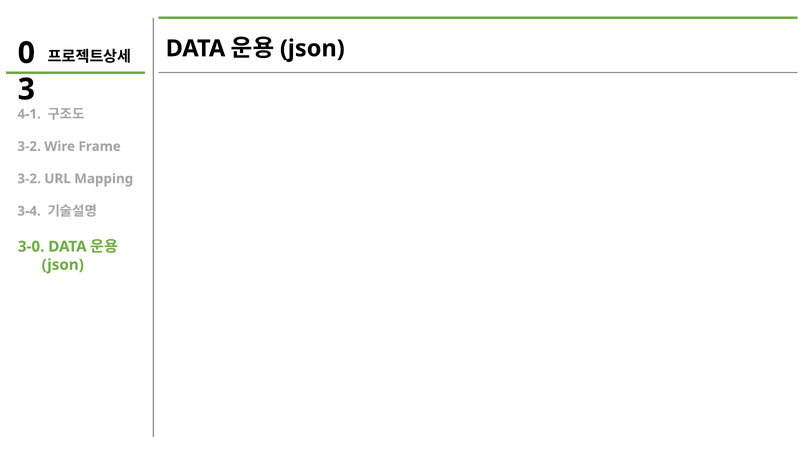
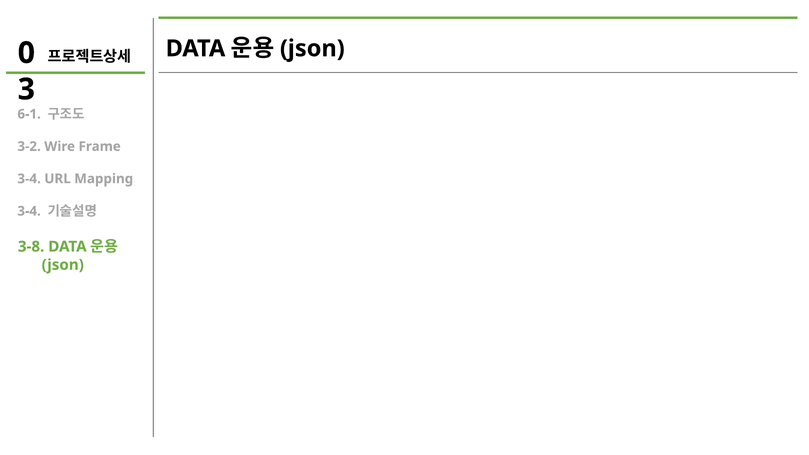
4-1: 4-1 -> 6-1
3-2 at (29, 179): 3-2 -> 3-4
3-0: 3-0 -> 3-8
